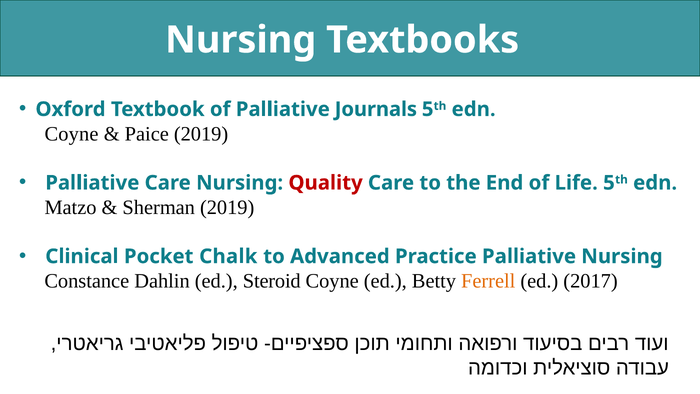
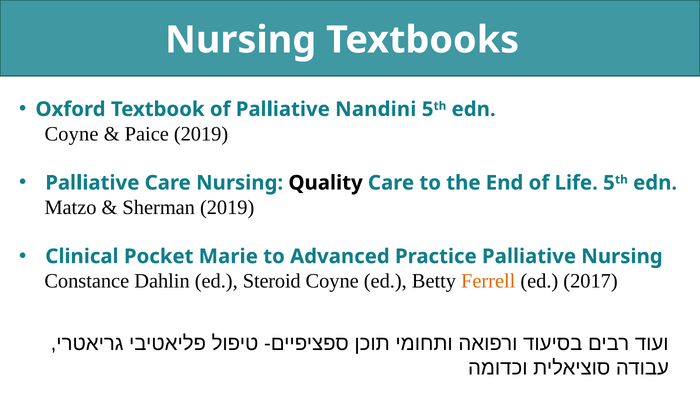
Journals: Journals -> Nandini
Quality colour: red -> black
Chalk: Chalk -> Marie
